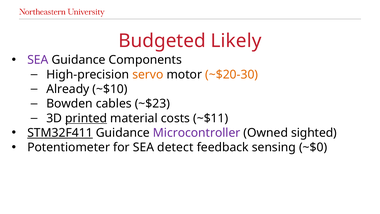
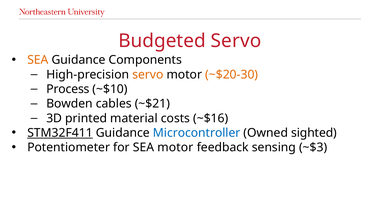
Budgeted Likely: Likely -> Servo
SEA at (38, 60) colour: purple -> orange
Already: Already -> Process
~$23: ~$23 -> ~$21
printed underline: present -> none
~$11: ~$11 -> ~$16
Microcontroller colour: purple -> blue
SEA detect: detect -> motor
~$0: ~$0 -> ~$3
